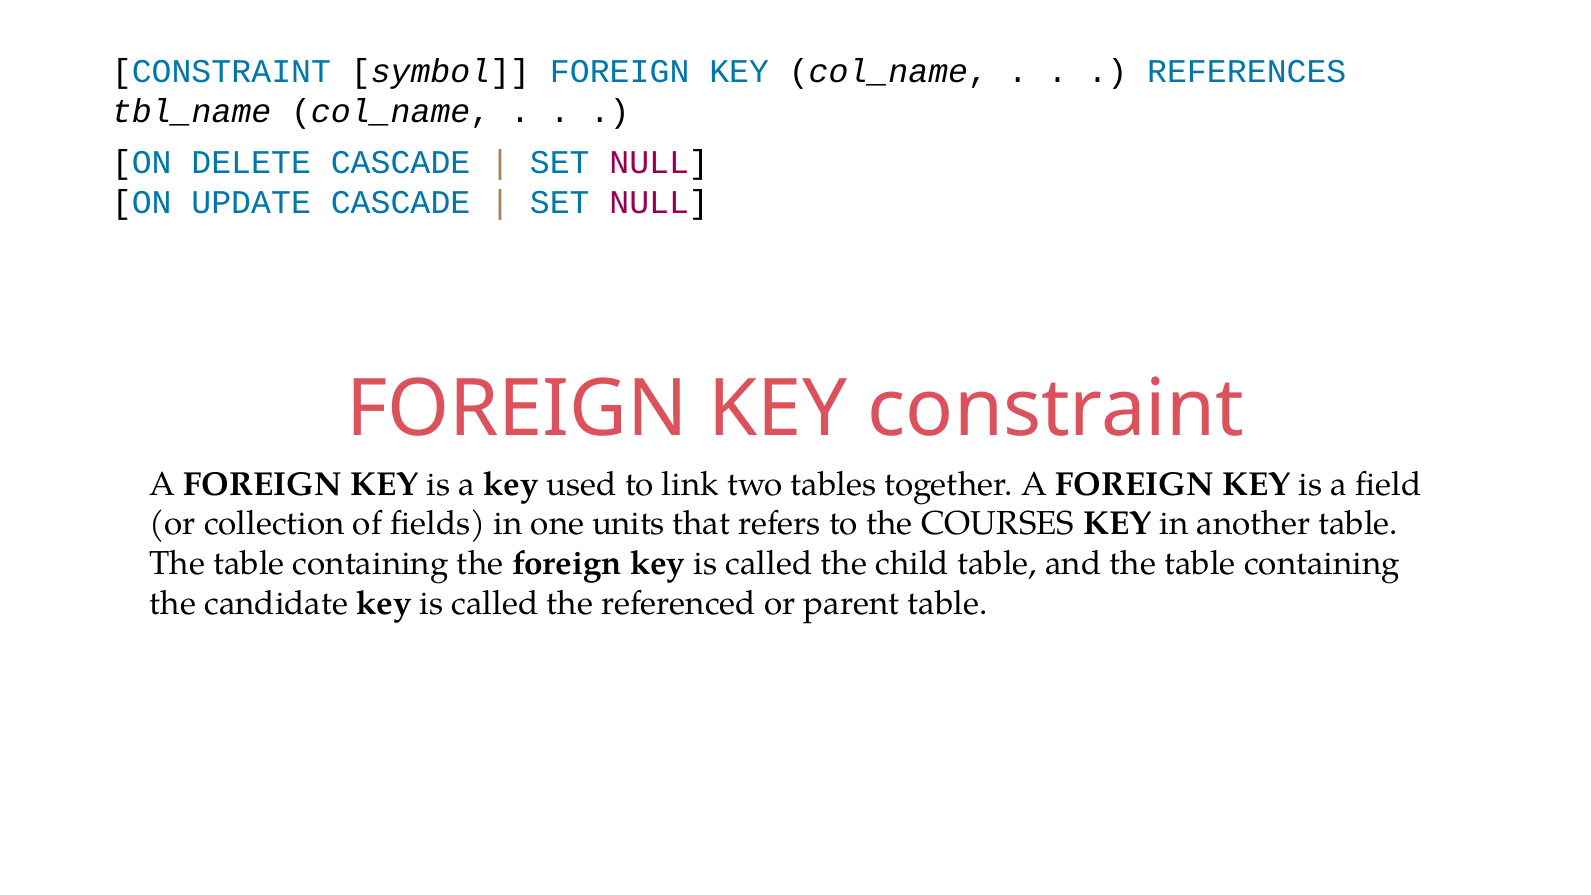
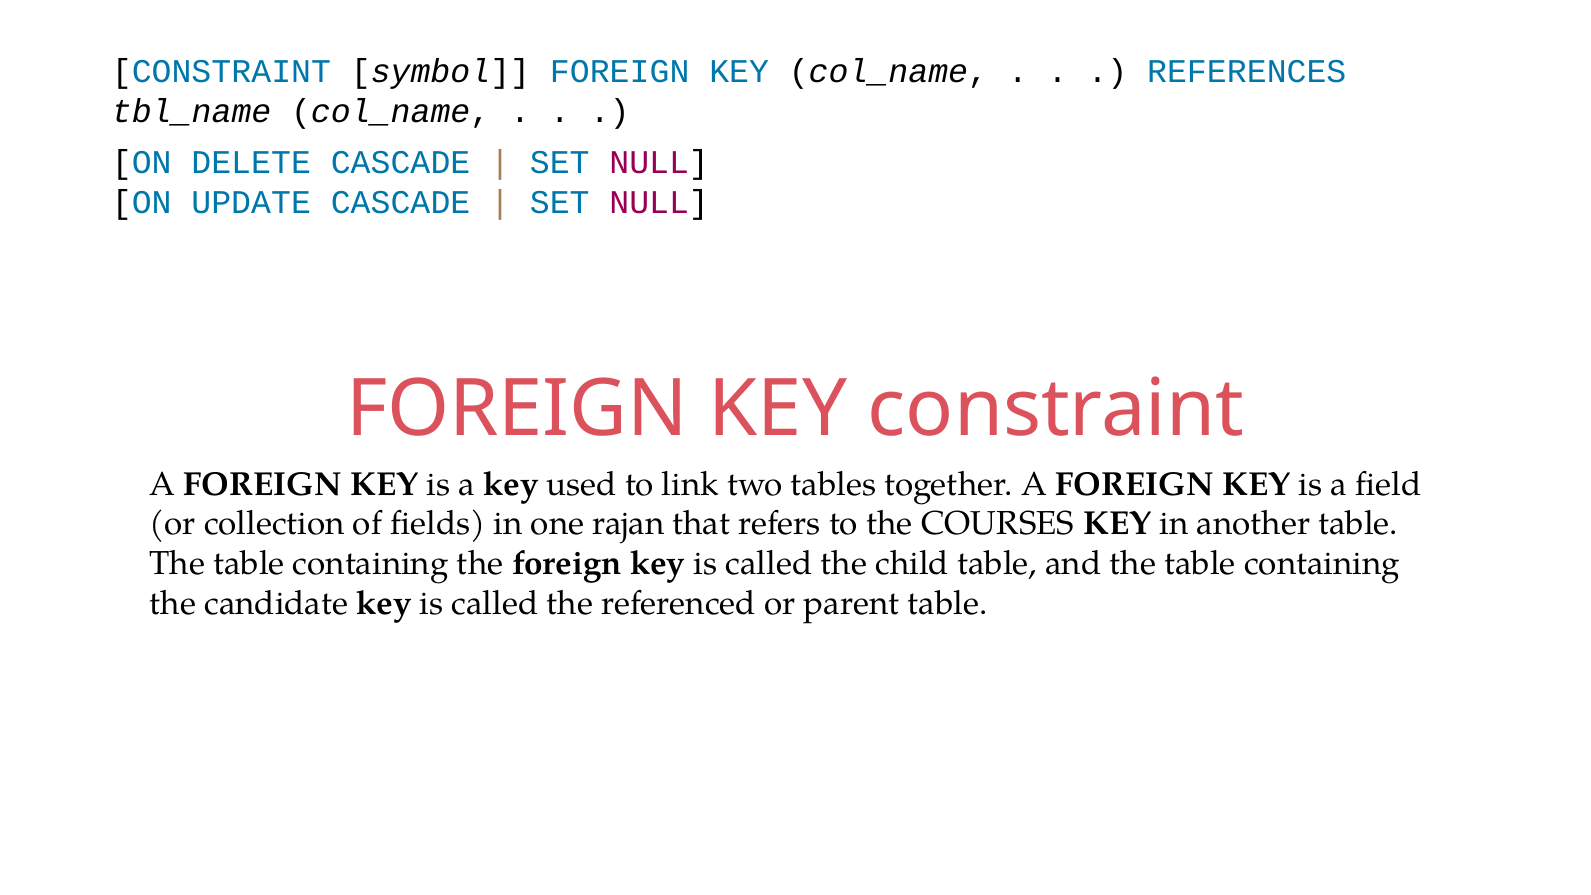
units: units -> rajan
